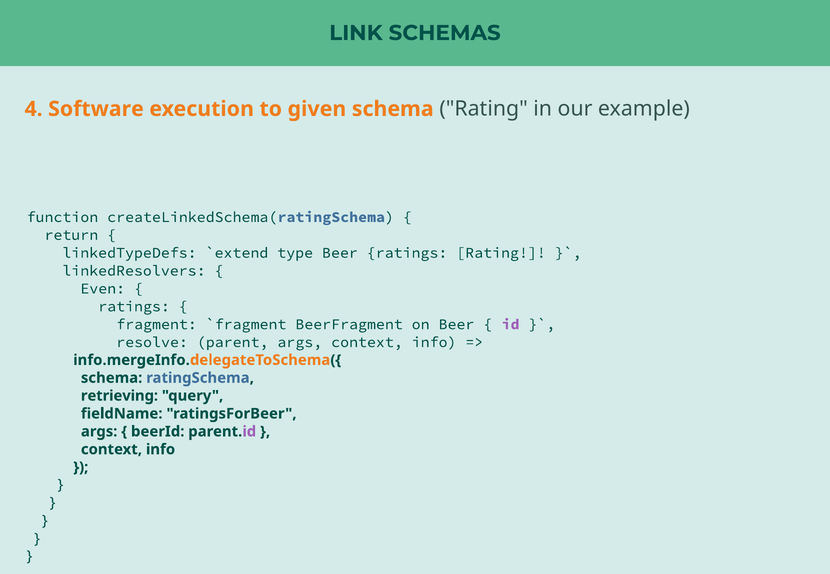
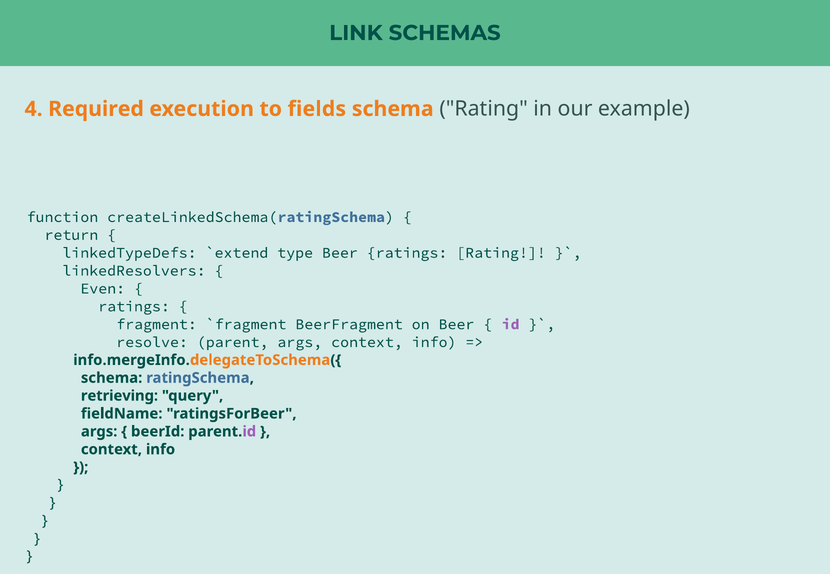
Software: Software -> Required
given: given -> fields
